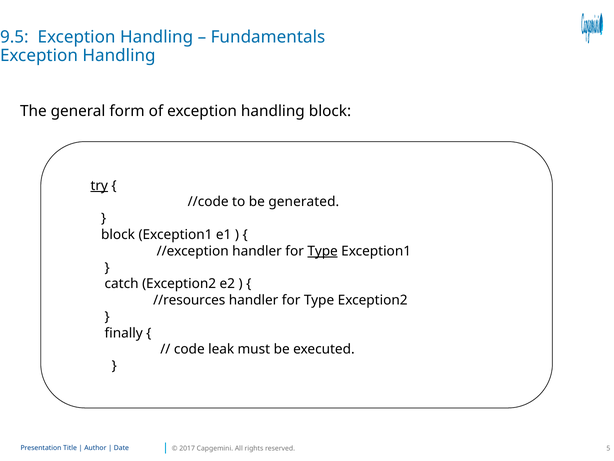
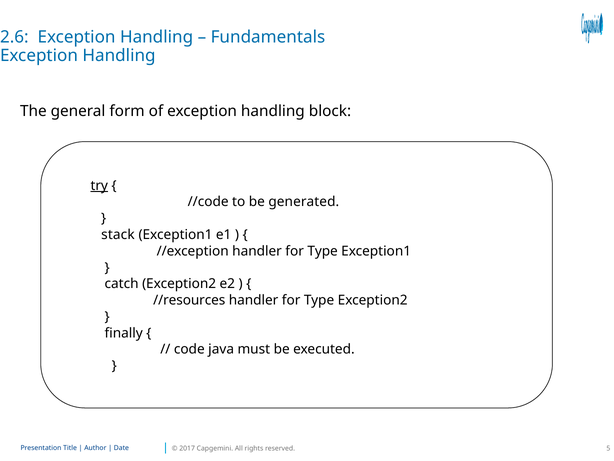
9.5: 9.5 -> 2.6
block at (118, 235): block -> stack
Type at (323, 251) underline: present -> none
leak: leak -> java
